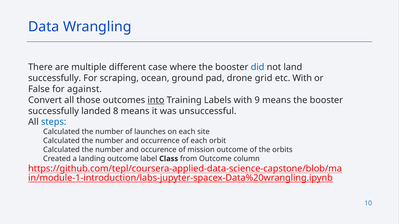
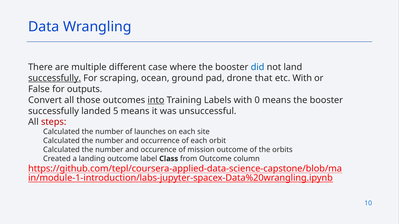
successfully at (55, 78) underline: none -> present
grid: grid -> that
against: against -> outputs
9: 9 -> 0
8: 8 -> 5
steps colour: blue -> red
